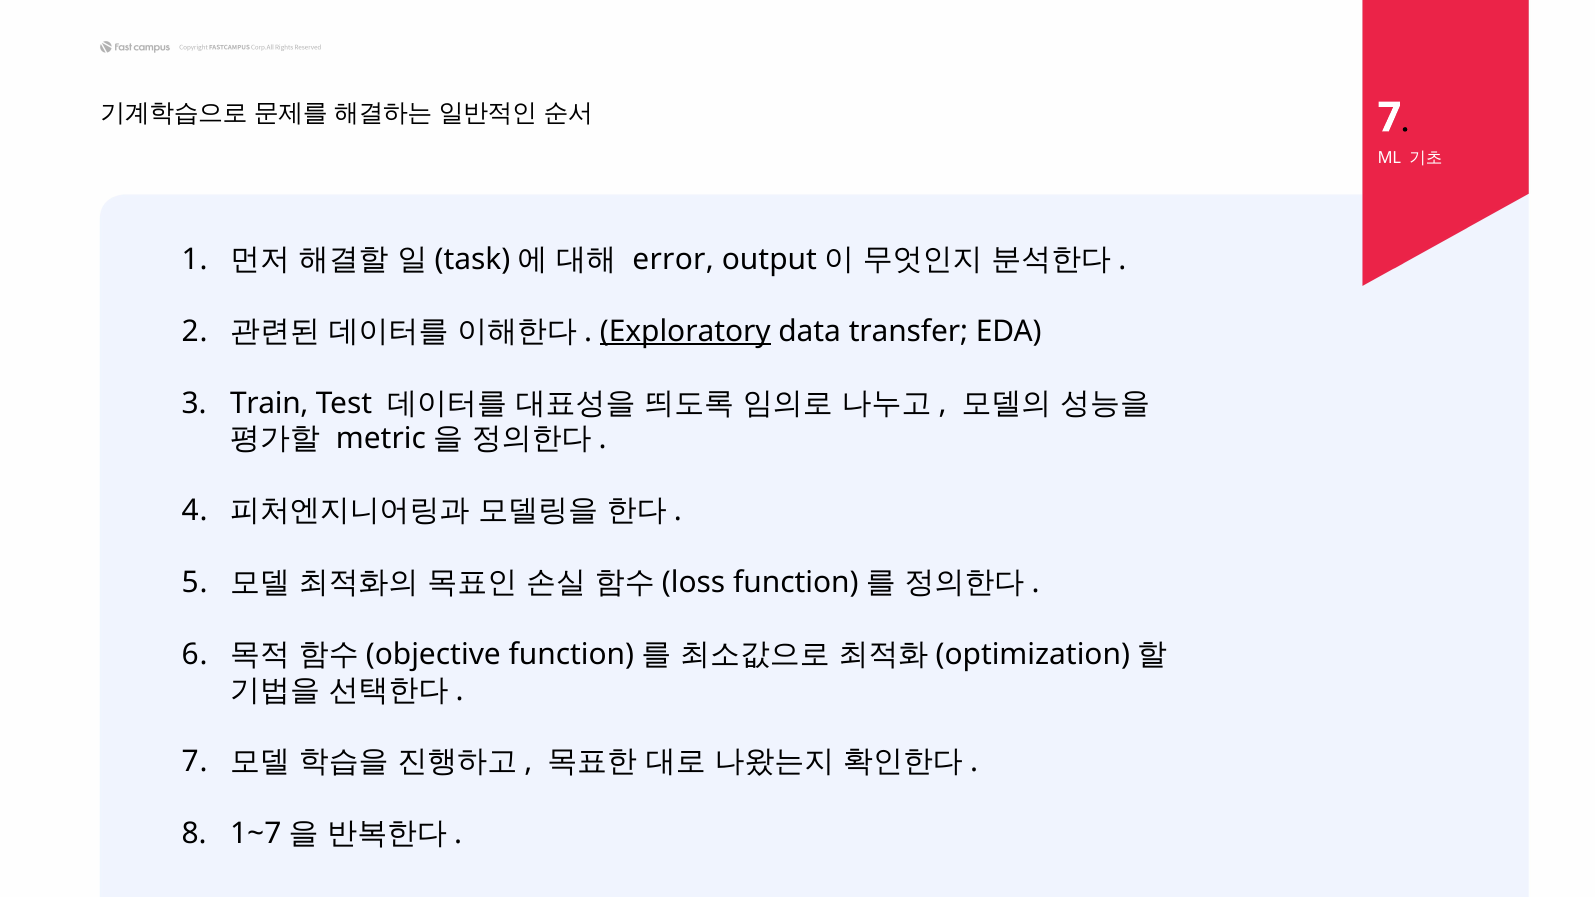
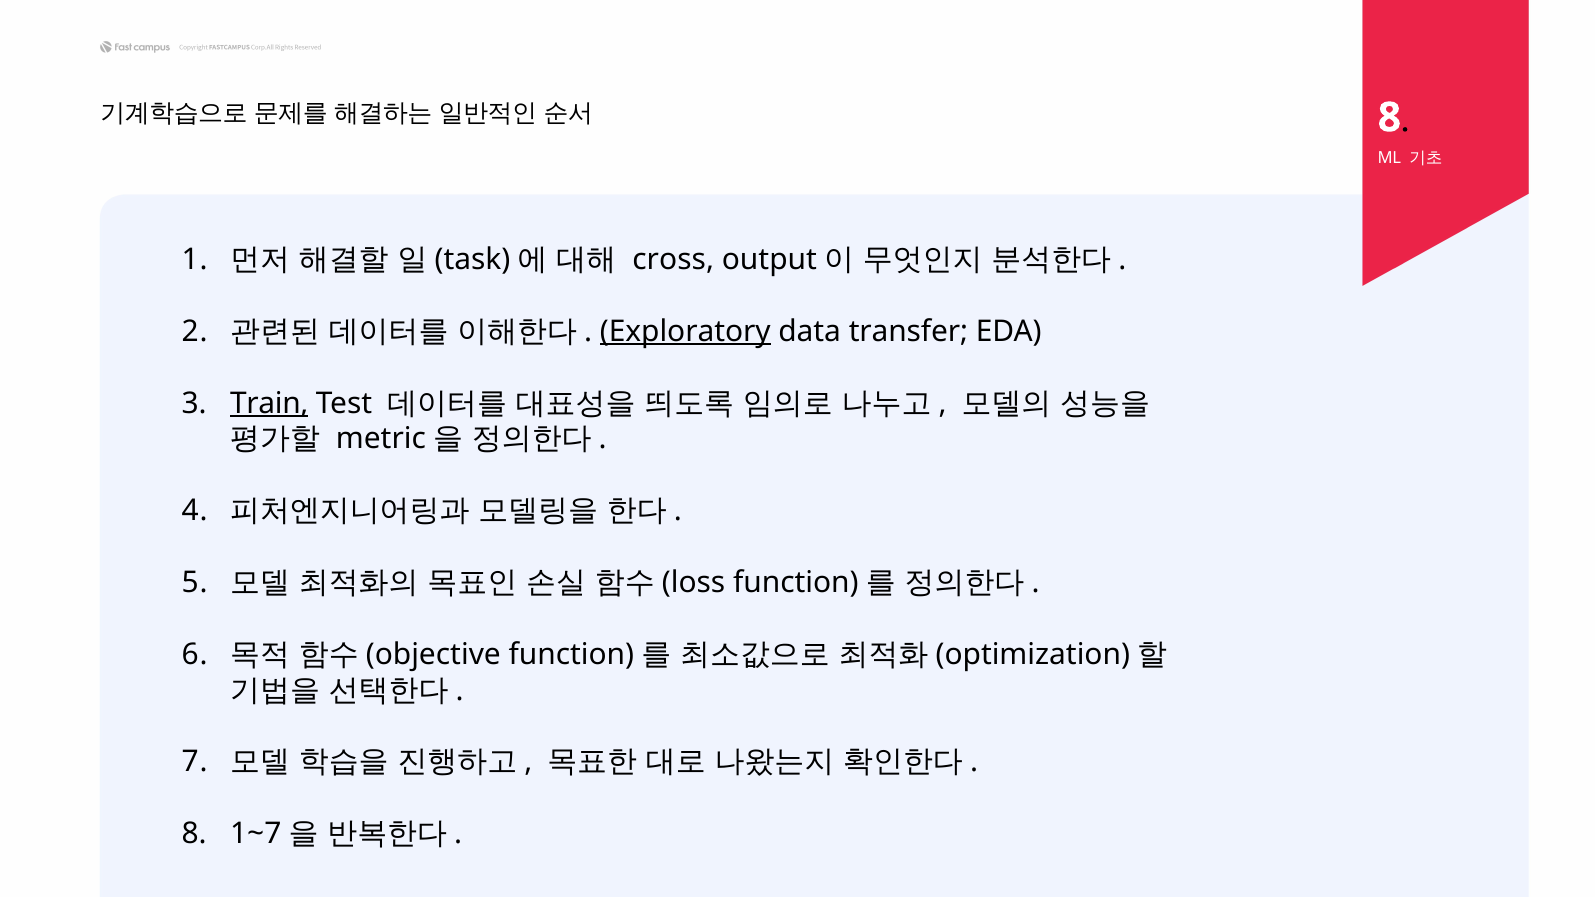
7 at (1389, 118): 7 -> 8
error: error -> cross
Train underline: none -> present
